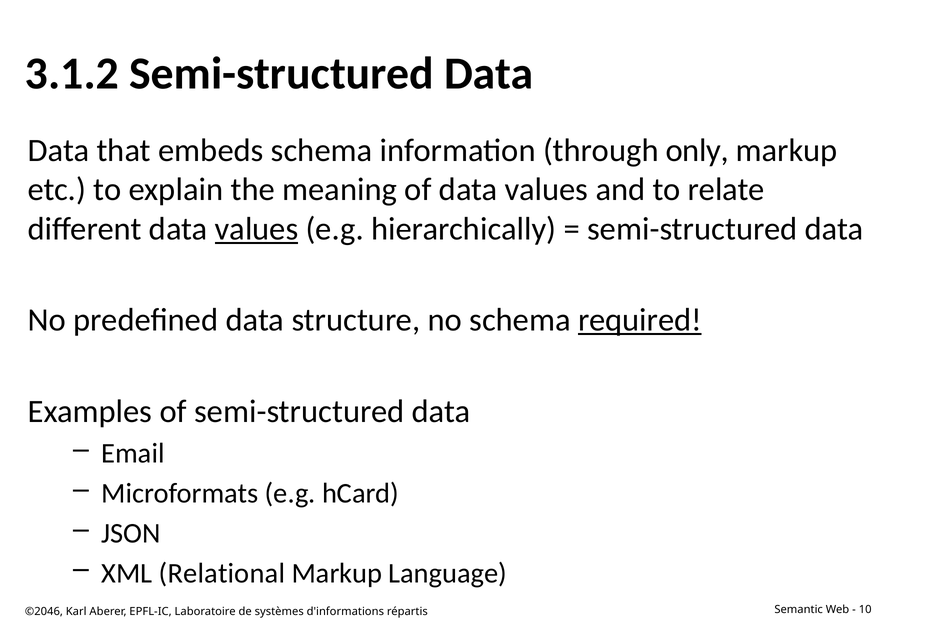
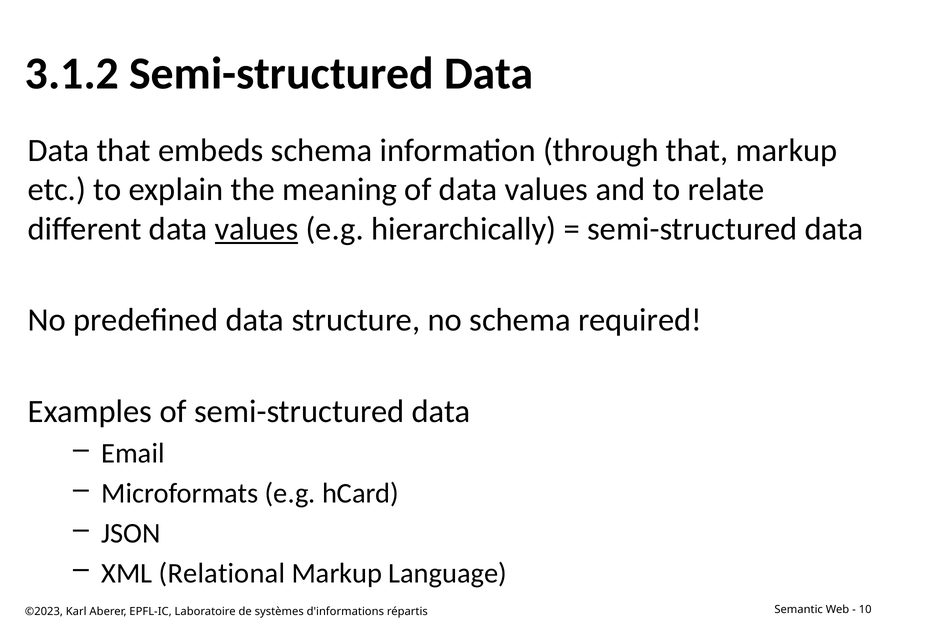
through only: only -> that
required underline: present -> none
©2046: ©2046 -> ©2023
